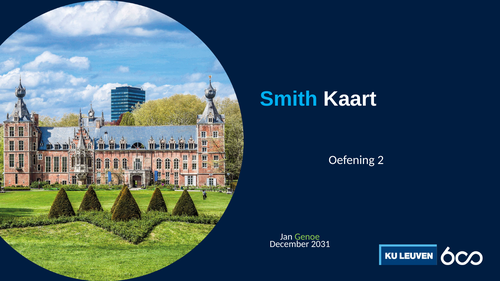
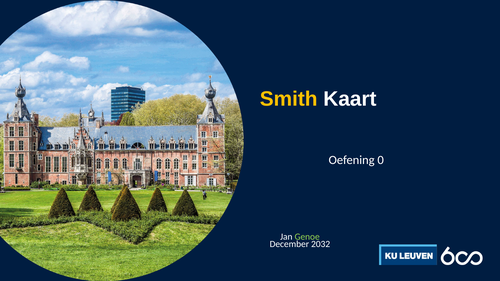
Smith colour: light blue -> yellow
2: 2 -> 0
2031: 2031 -> 2032
